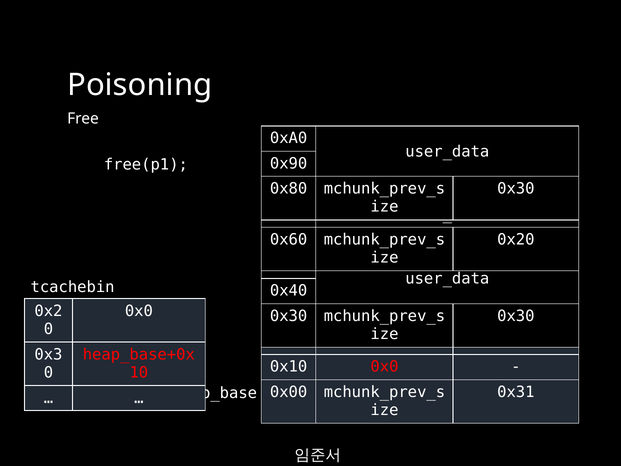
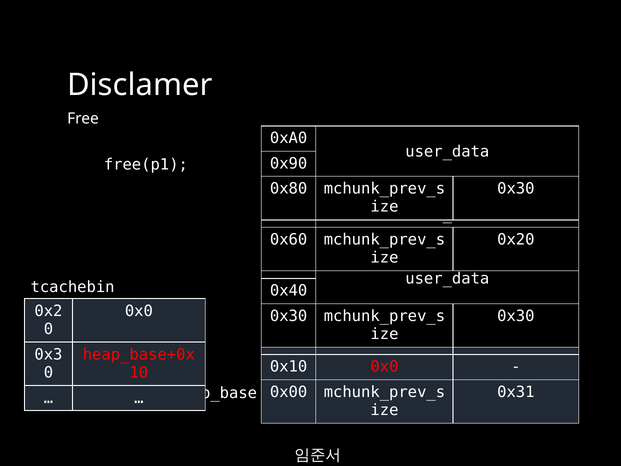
Poisoning: Poisoning -> Disclamer
